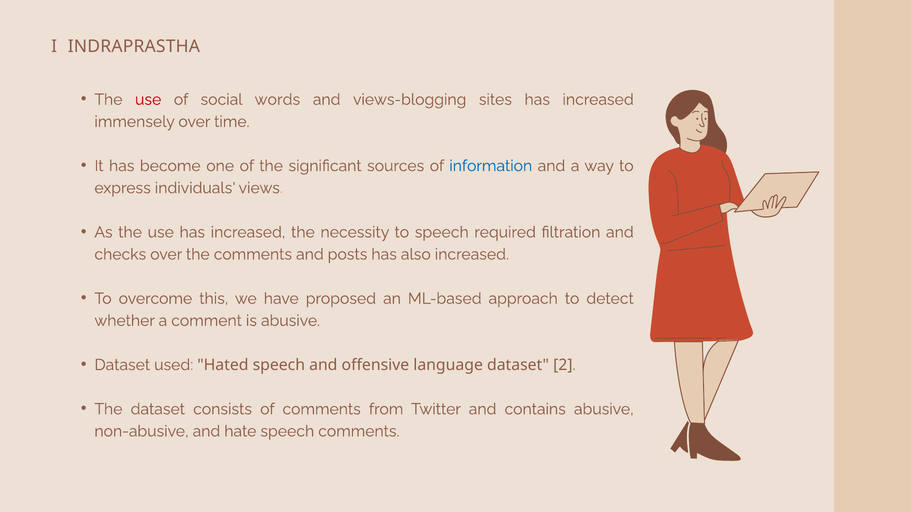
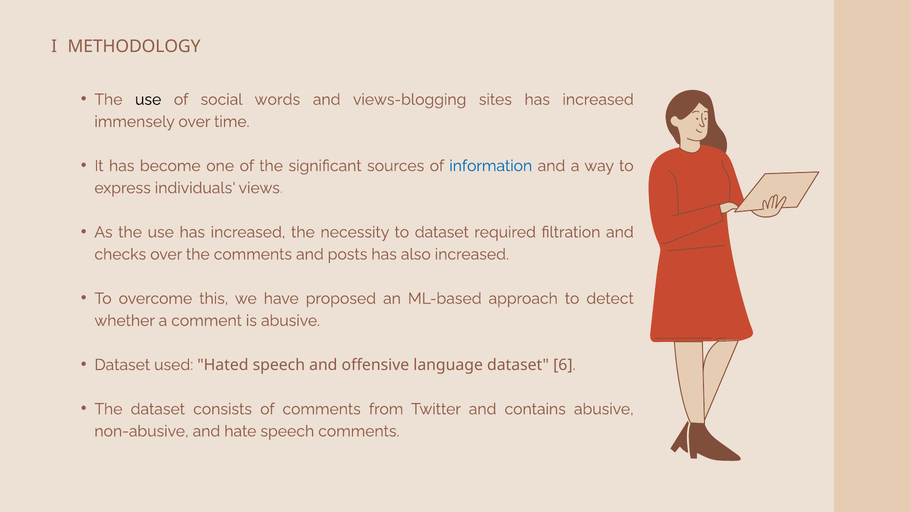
INDRAPRASTHA: INDRAPRASTHA -> METHODOLOGY
use at (148, 100) colour: red -> black
to speech: speech -> dataset
dataset 2: 2 -> 6
